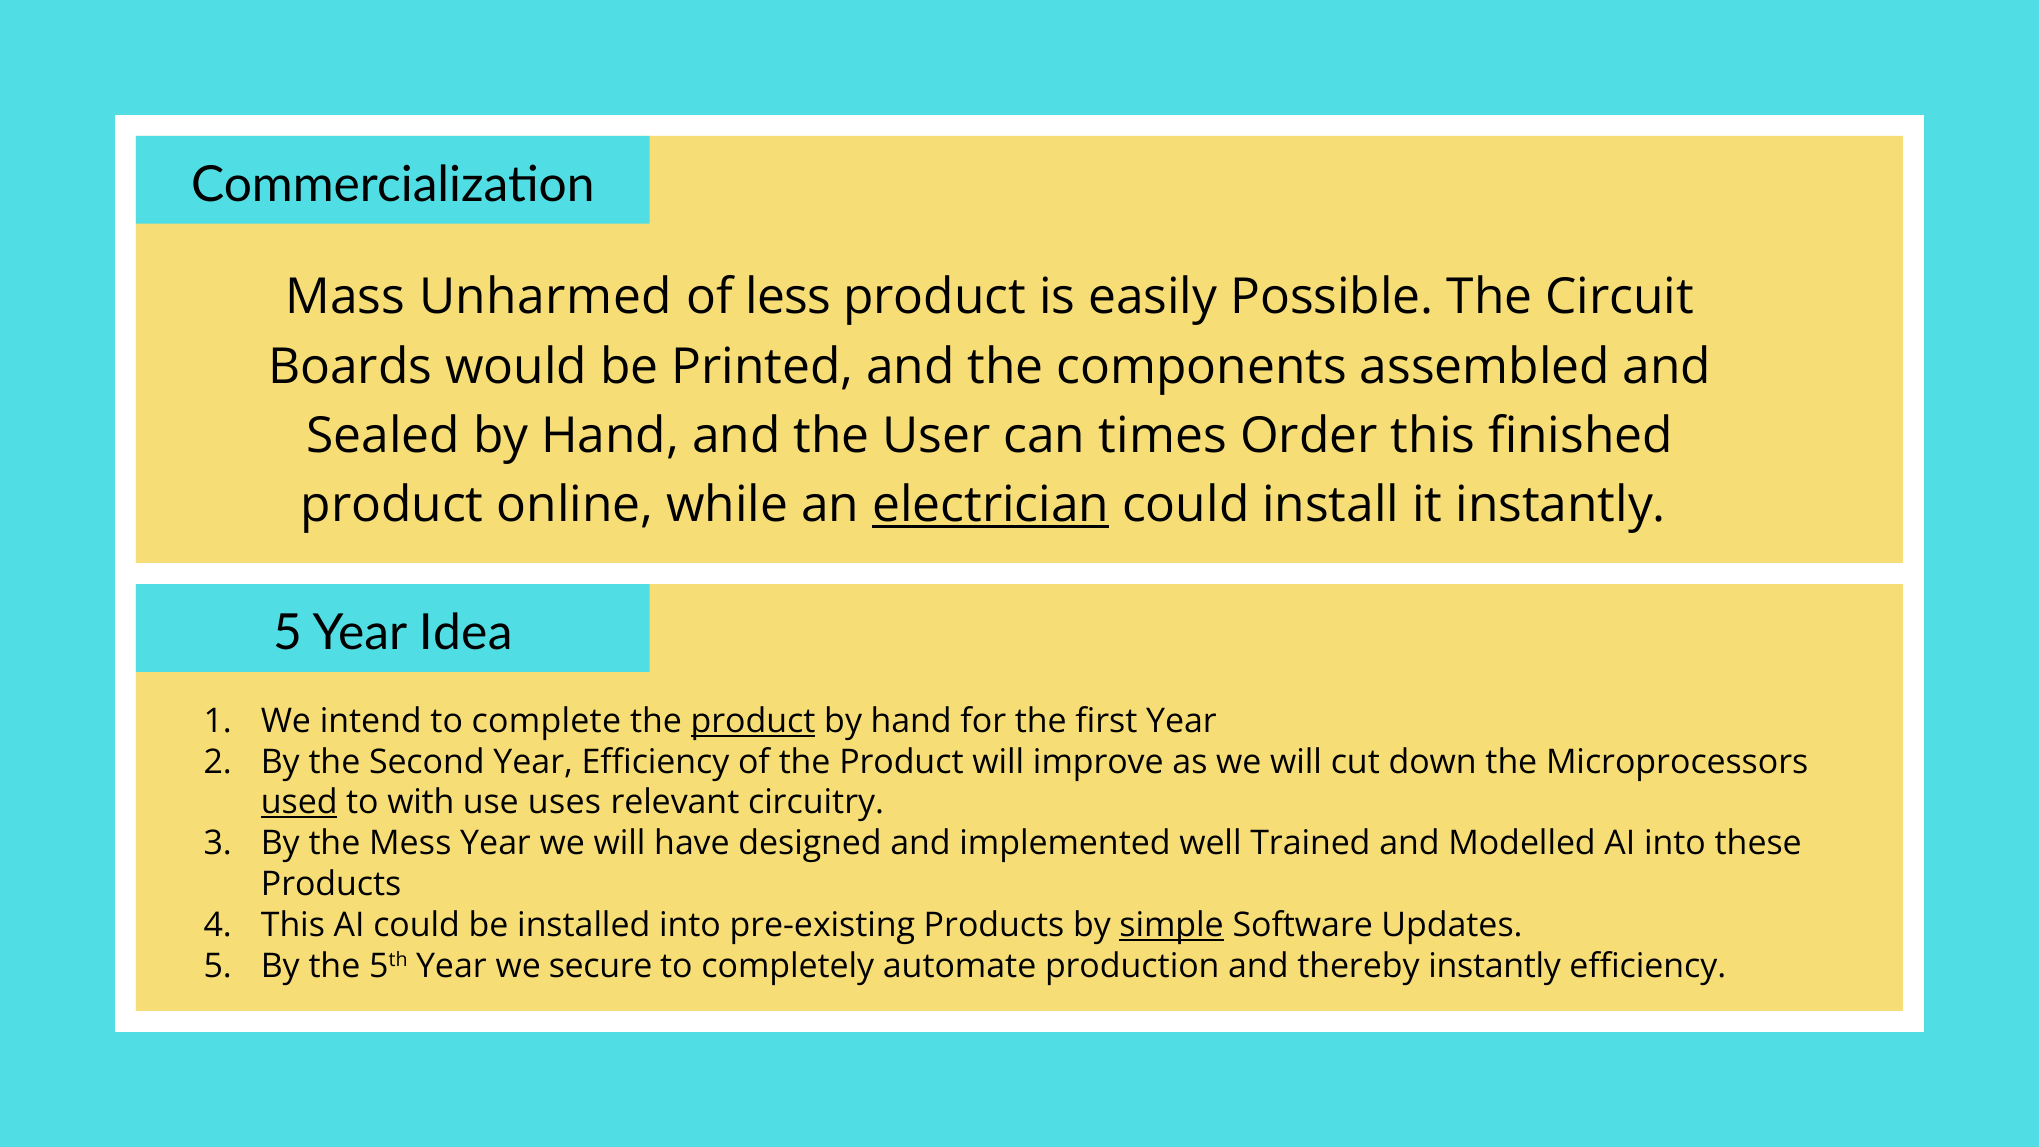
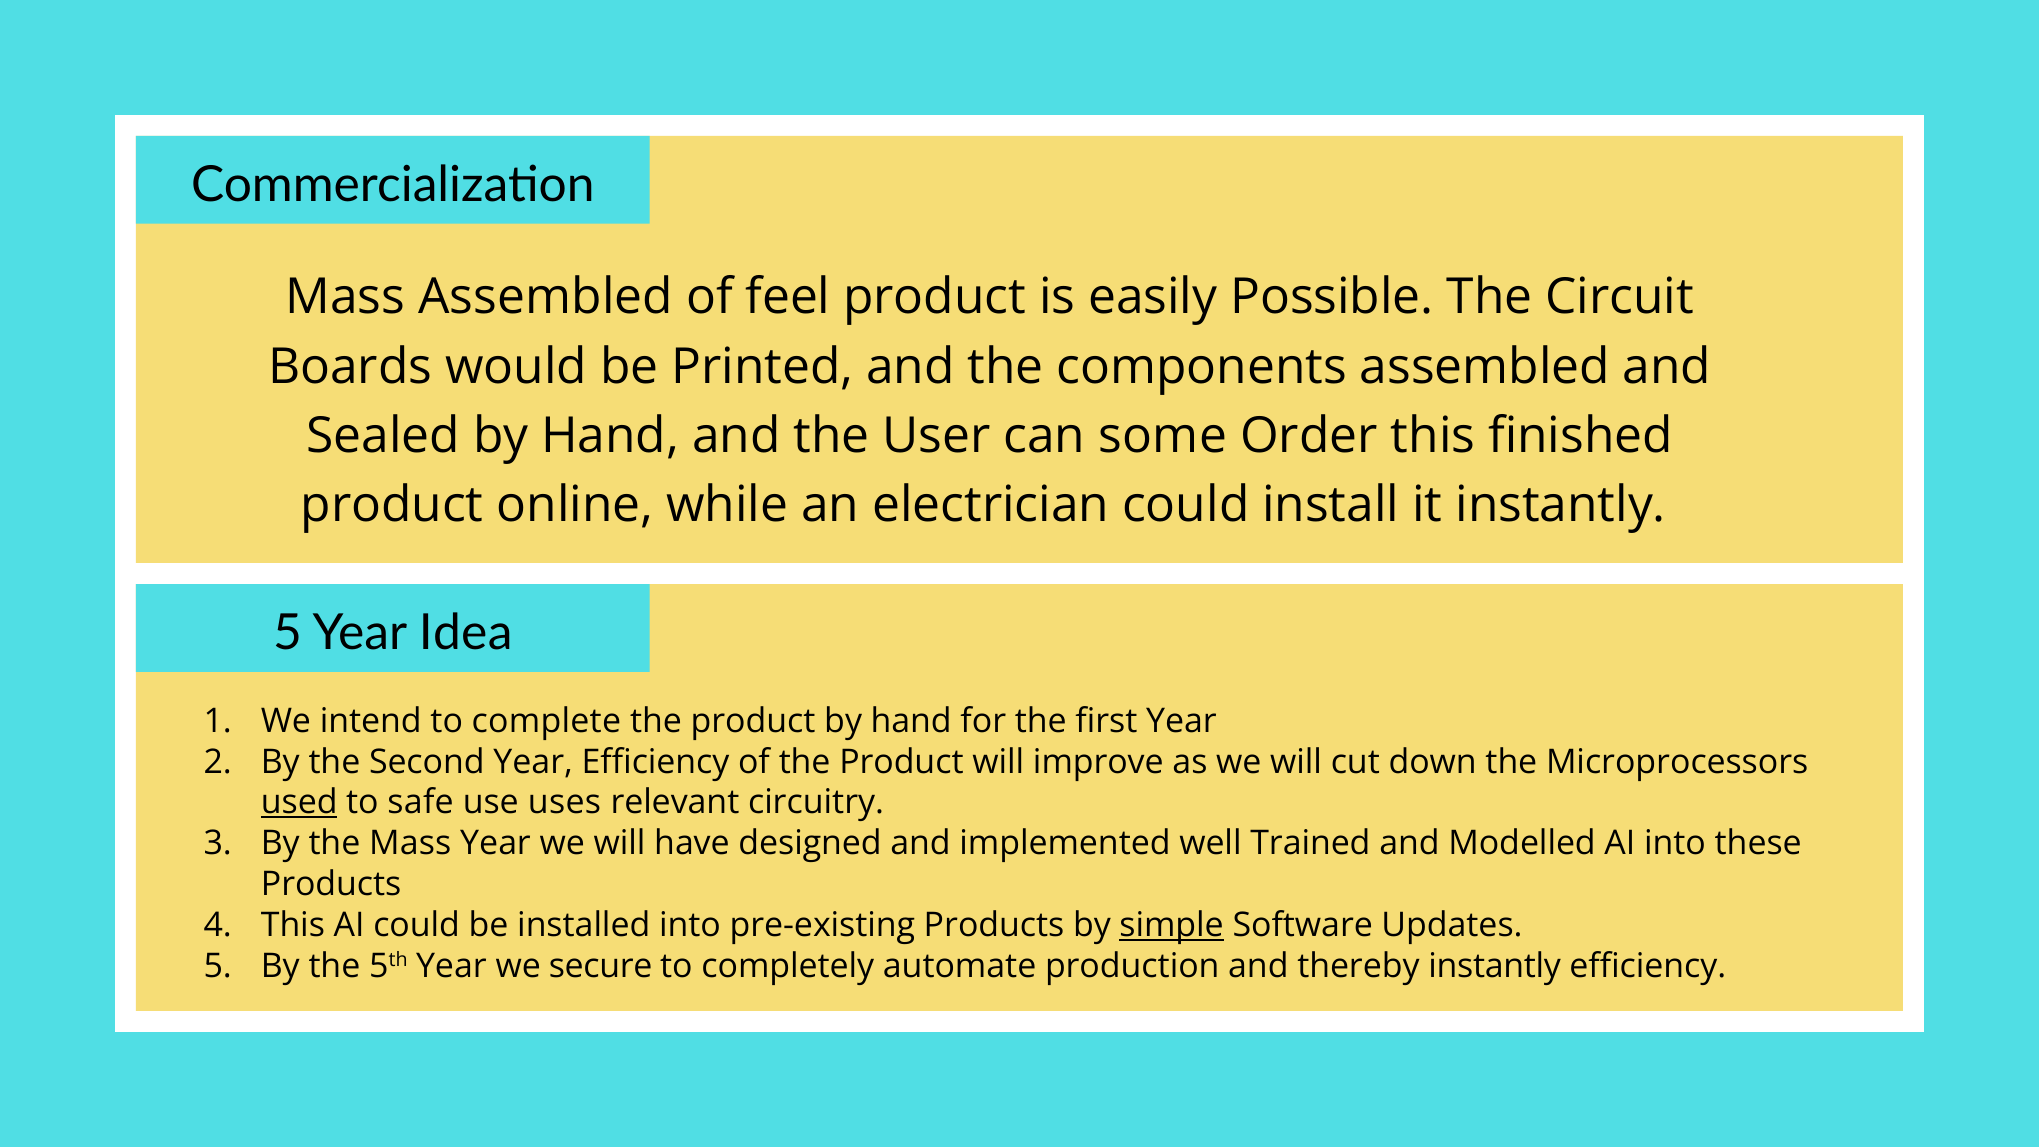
Mass Unharmed: Unharmed -> Assembled
less: less -> feel
times: times -> some
electrician underline: present -> none
product at (753, 721) underline: present -> none
with: with -> safe
the Mess: Mess -> Mass
